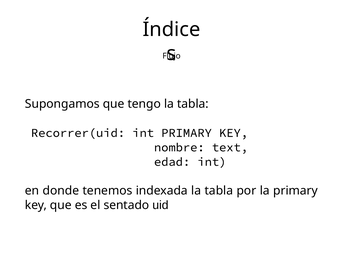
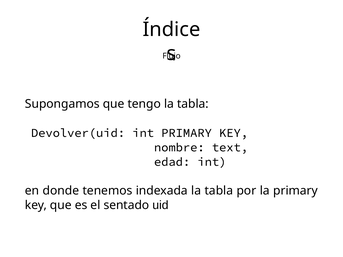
Recorrer(uid: Recorrer(uid -> Devolver(uid
